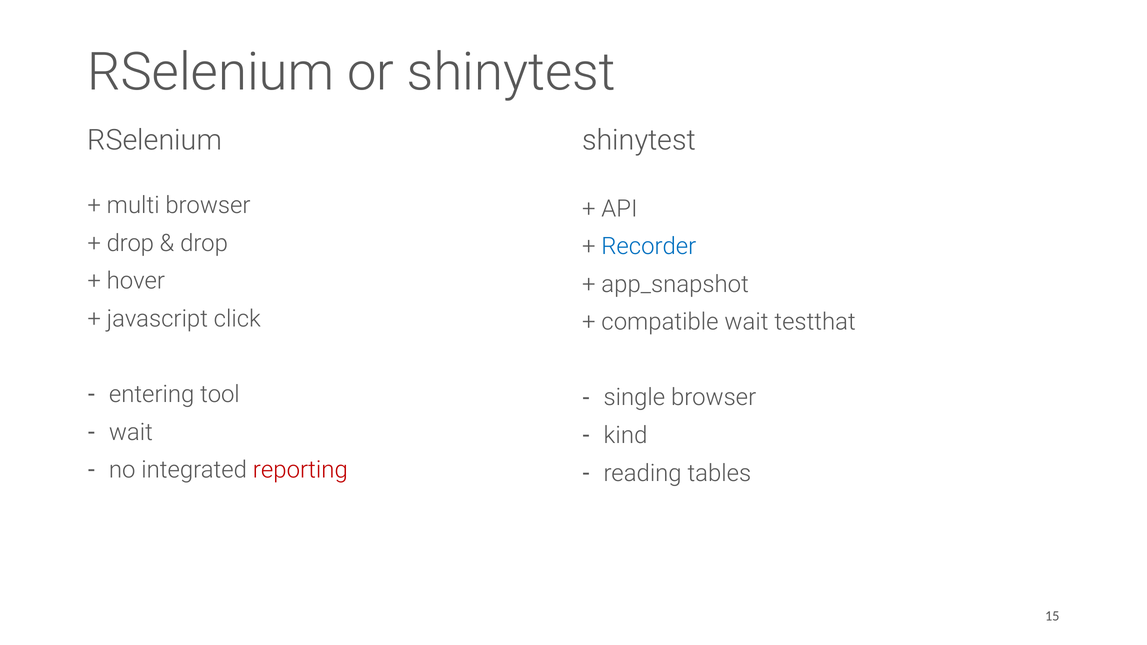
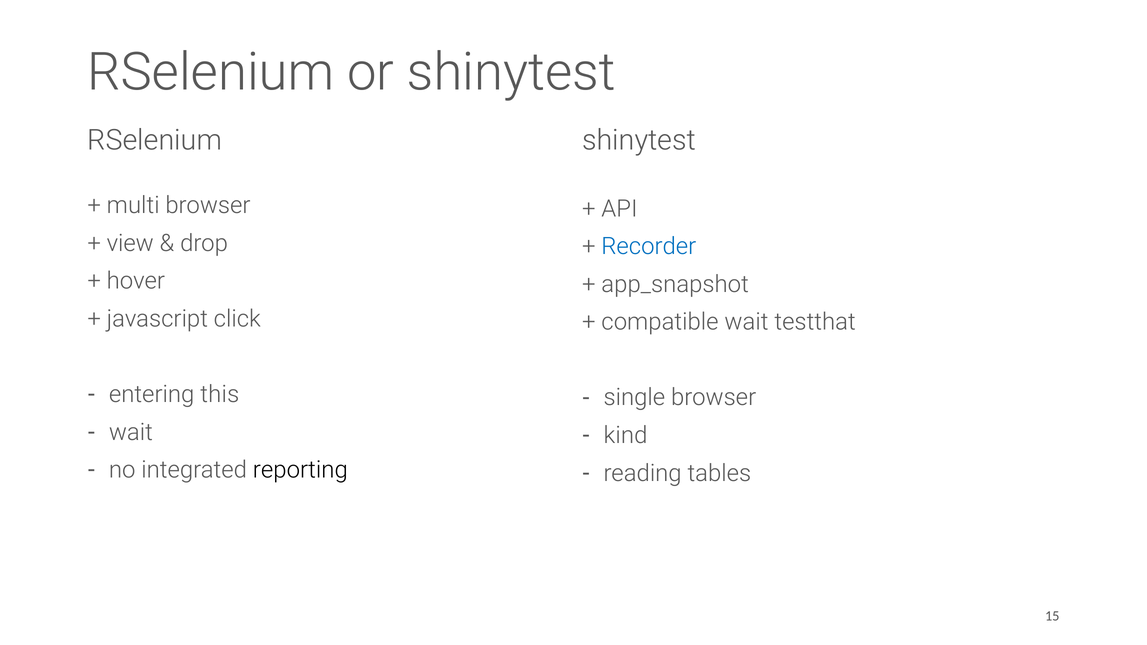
drop at (130, 243): drop -> view
tool: tool -> this
reporting colour: red -> black
